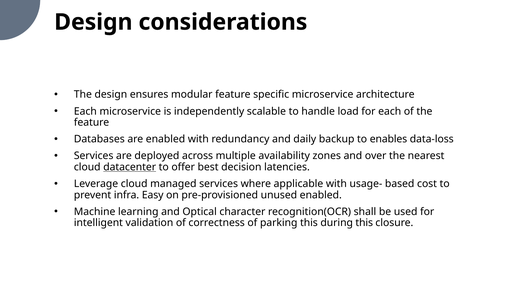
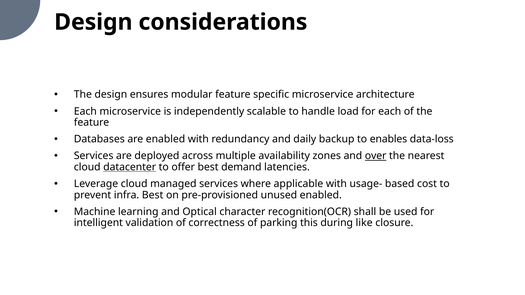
over underline: none -> present
decision: decision -> demand
infra Easy: Easy -> Best
during this: this -> like
